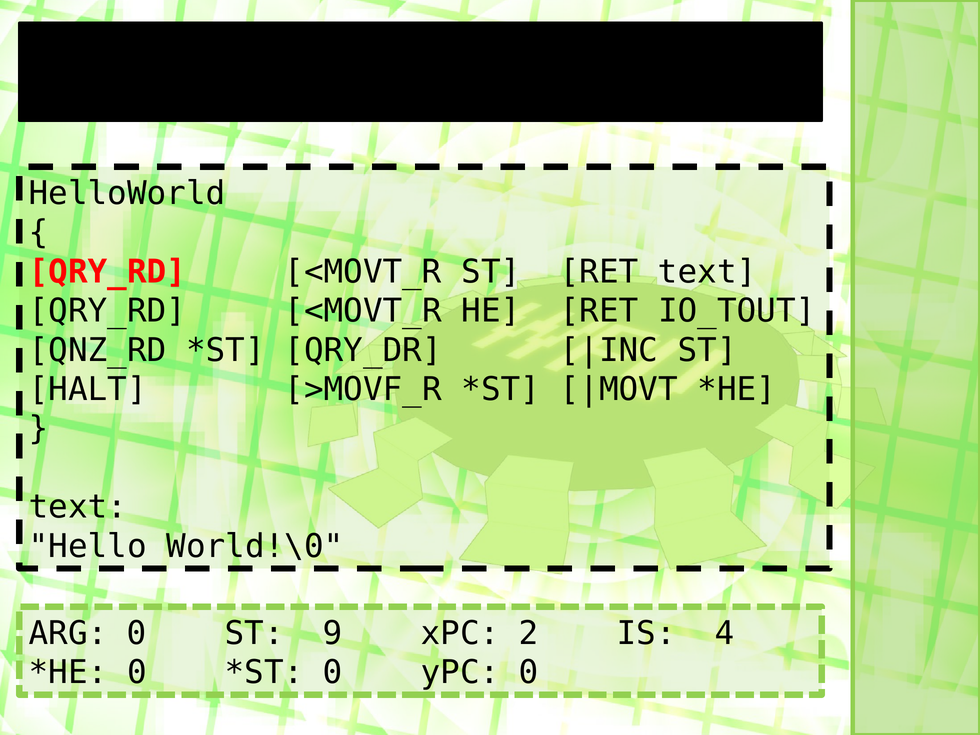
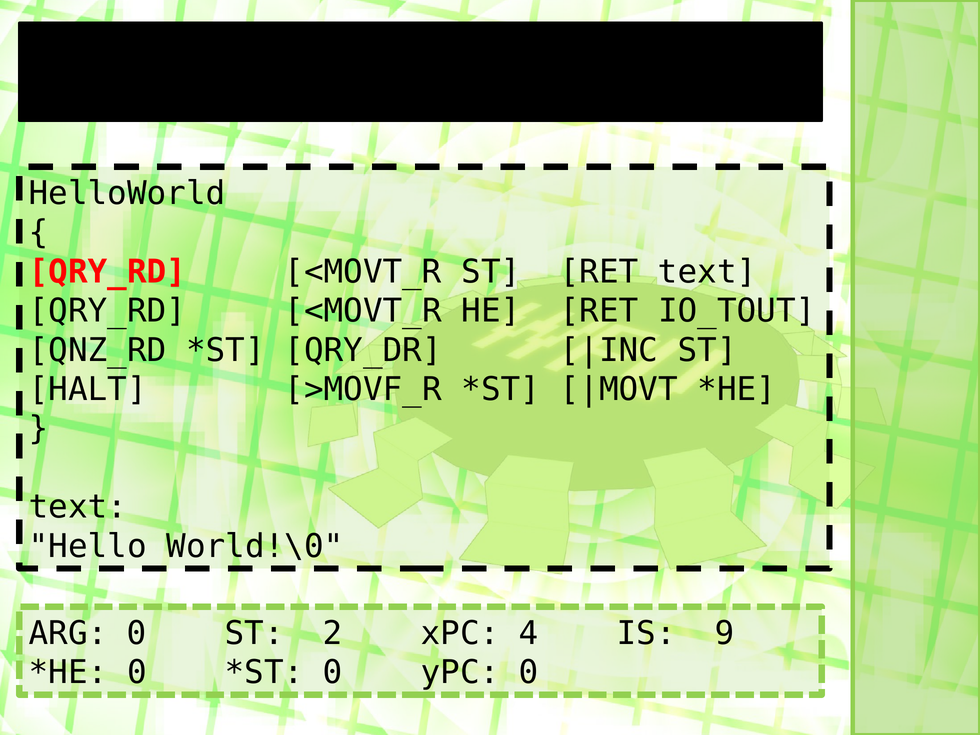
9: 9 -> 2
2: 2 -> 4
4: 4 -> 9
